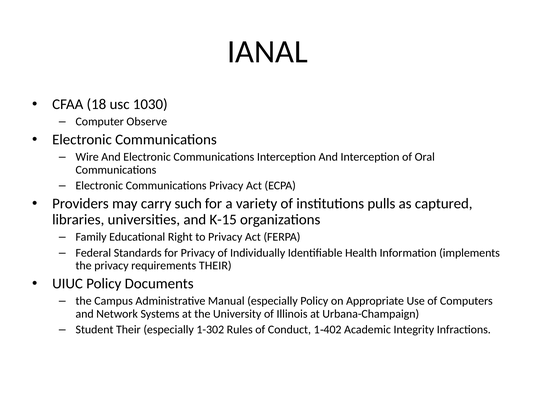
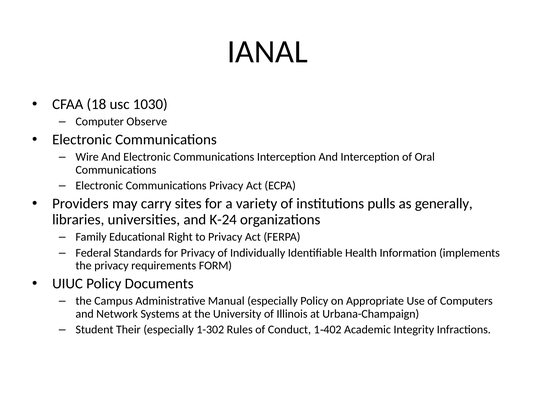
such: such -> sites
captured: captured -> generally
K-15: K-15 -> K-24
requirements THEIR: THEIR -> FORM
